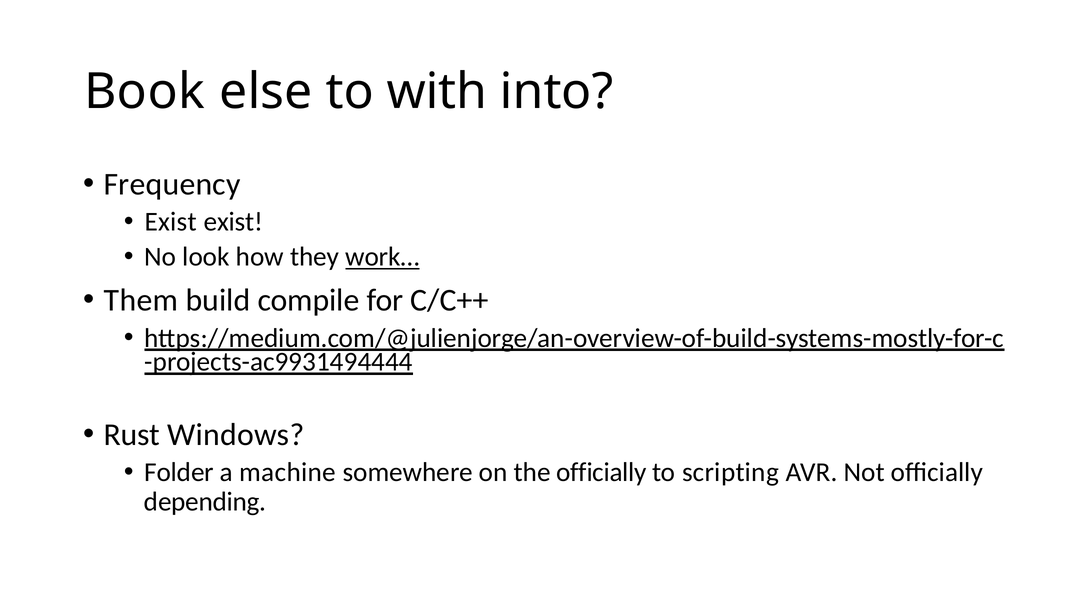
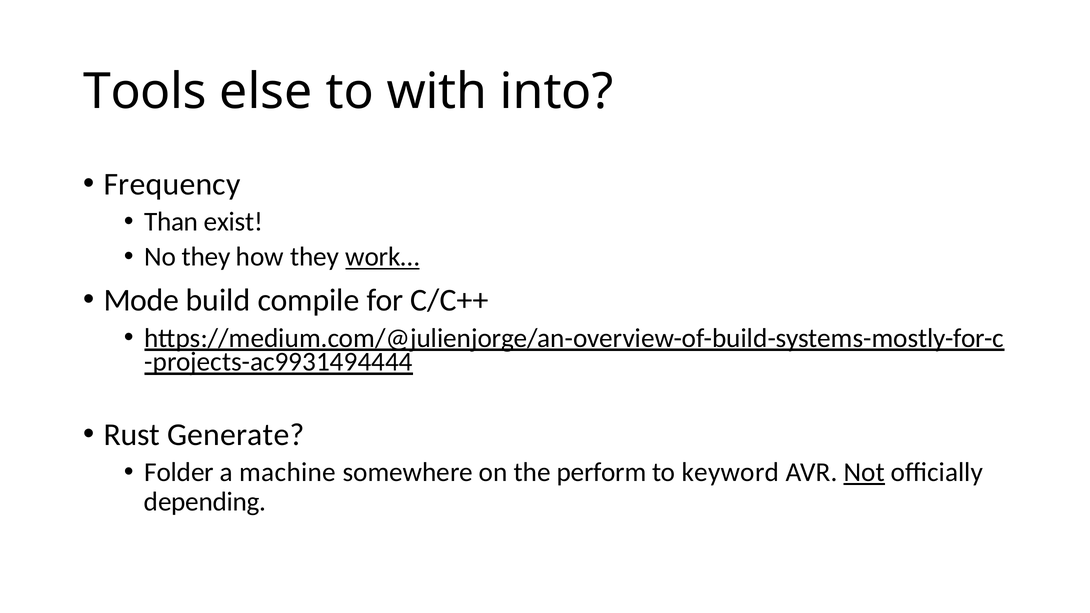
Book: Book -> Tools
Exist at (171, 222): Exist -> Than
No look: look -> they
Them: Them -> Mode
Windows: Windows -> Generate
the officially: officially -> perform
scripting: scripting -> keyword
Not underline: none -> present
